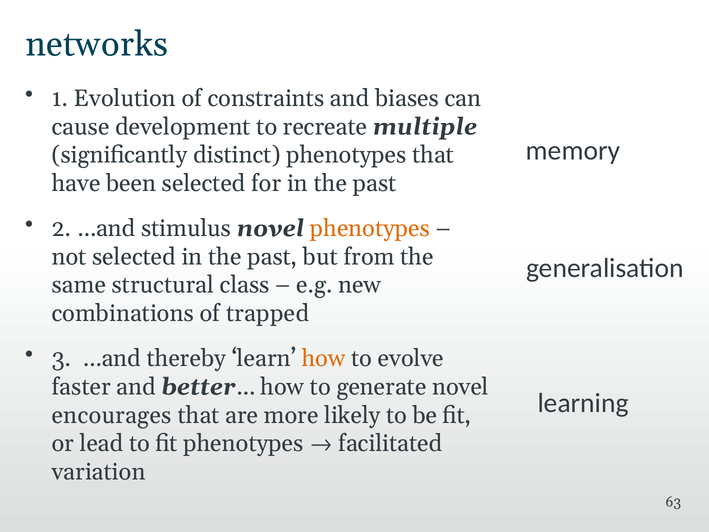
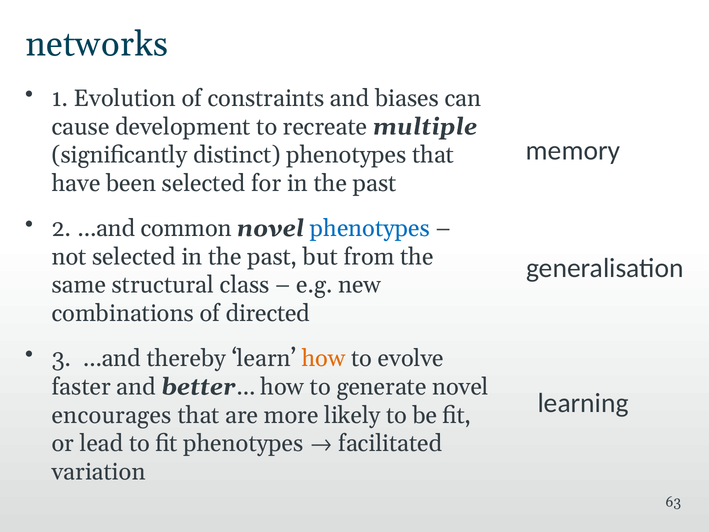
stimulus: stimulus -> common
phenotypes at (370, 228) colour: orange -> blue
trapped: trapped -> directed
